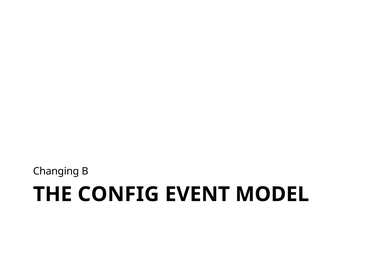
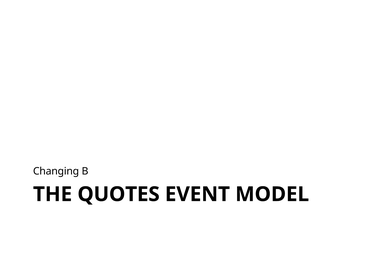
CONFIG: CONFIG -> QUOTES
